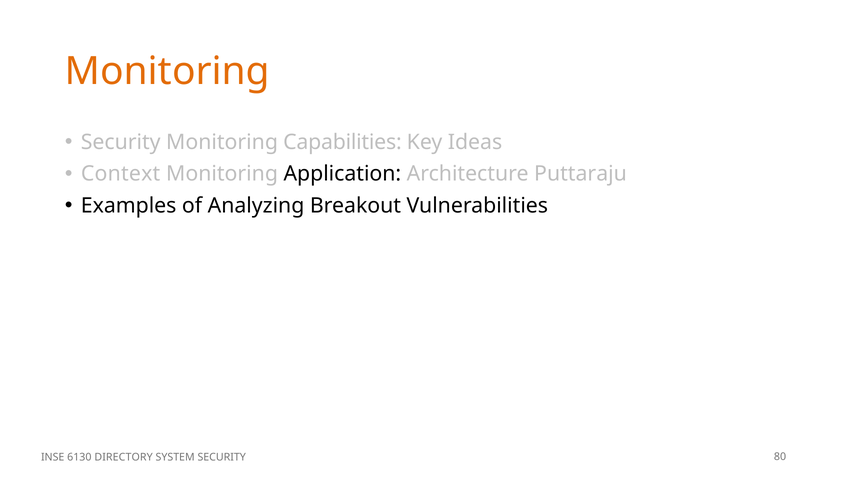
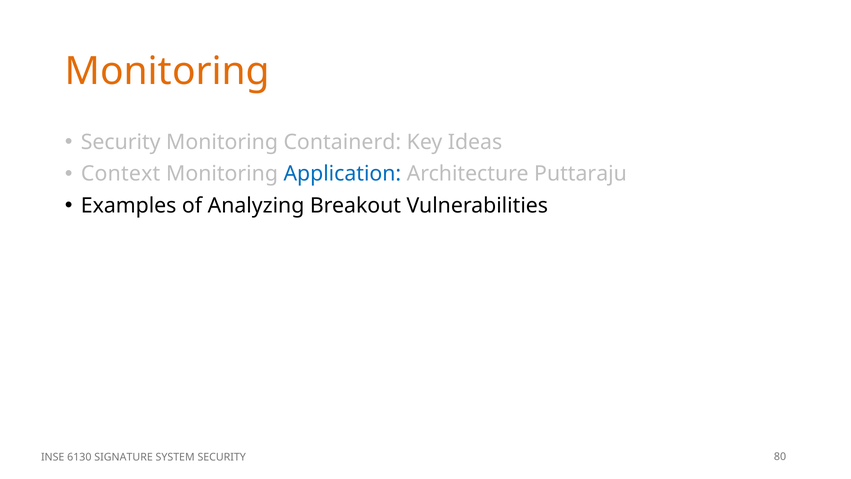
Capabilities: Capabilities -> Containerd
Application colour: black -> blue
DIRECTORY: DIRECTORY -> SIGNATURE
